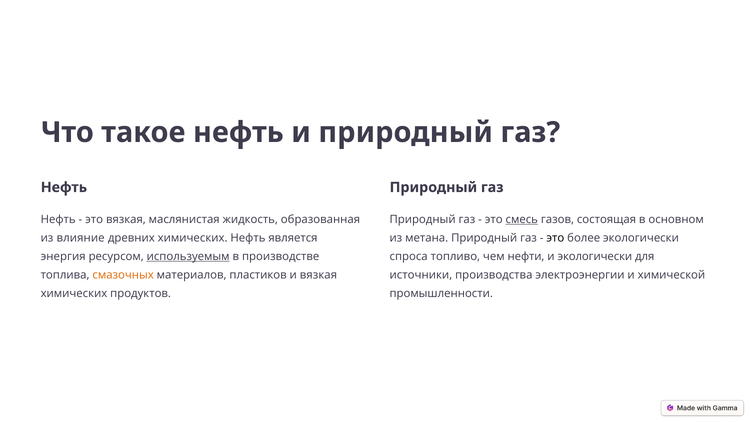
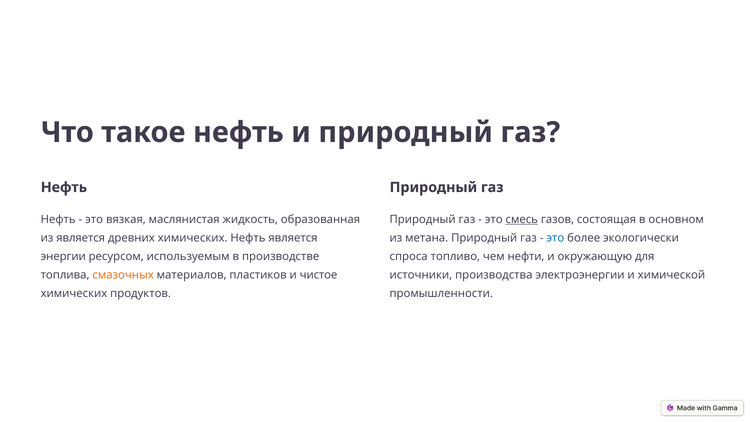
из влияние: влияние -> является
это at (555, 238) colour: black -> blue
энергия: энергия -> энергии
используемым underline: present -> none
и экологически: экологически -> окружающую
и вязкая: вязкая -> чистое
